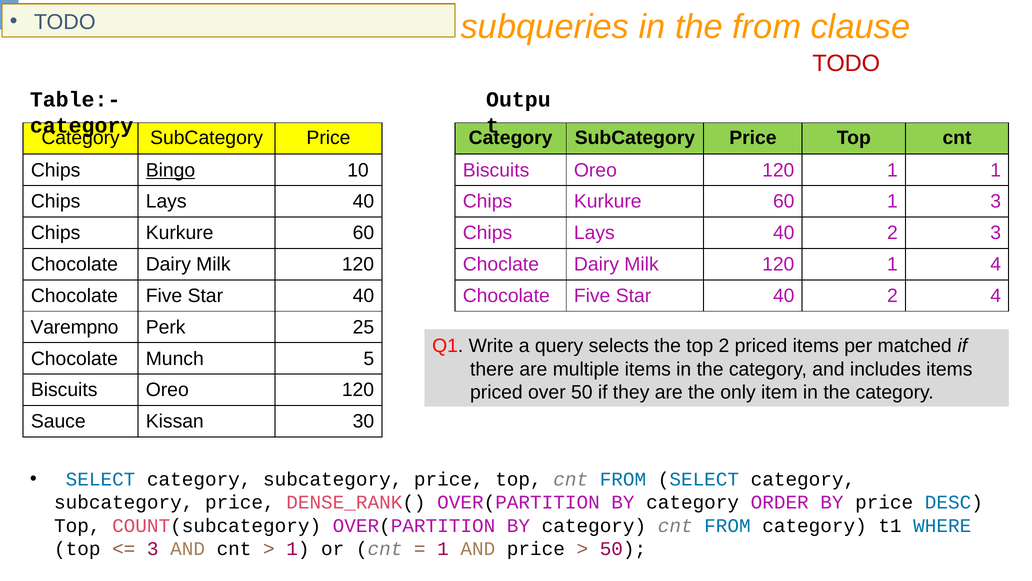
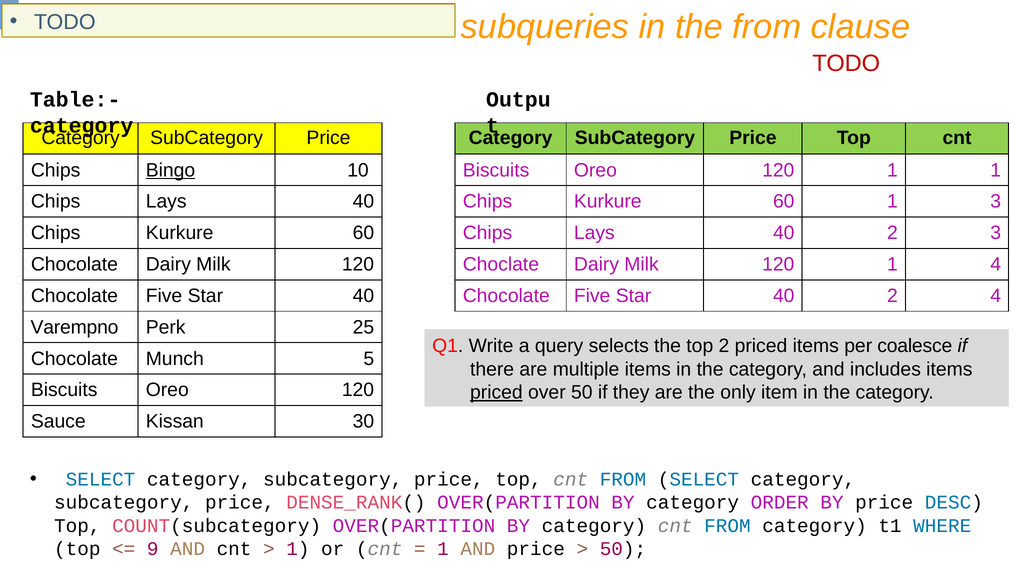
matched: matched -> coalesce
priced at (496, 392) underline: none -> present
3 at (153, 548): 3 -> 9
